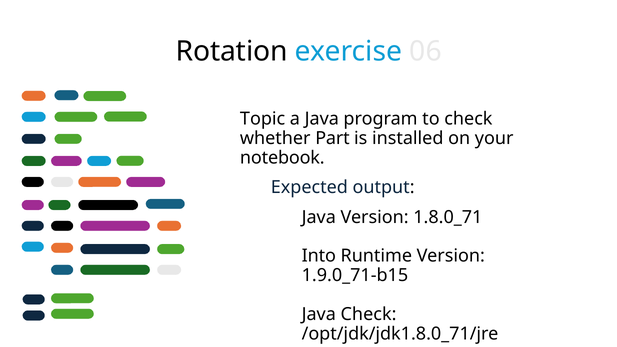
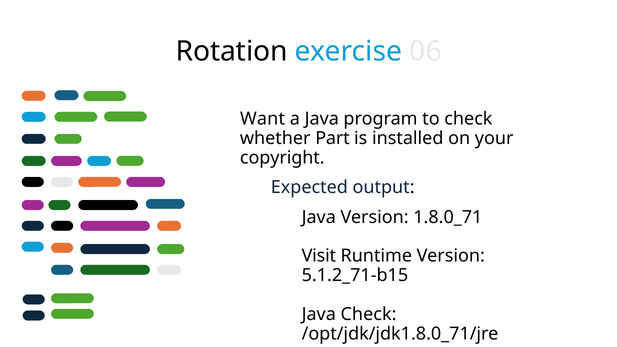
Topic: Topic -> Want
notebook: notebook -> copyright
Into: Into -> Visit
1.9.0_71-b15: 1.9.0_71-b15 -> 5.1.2_71-b15
